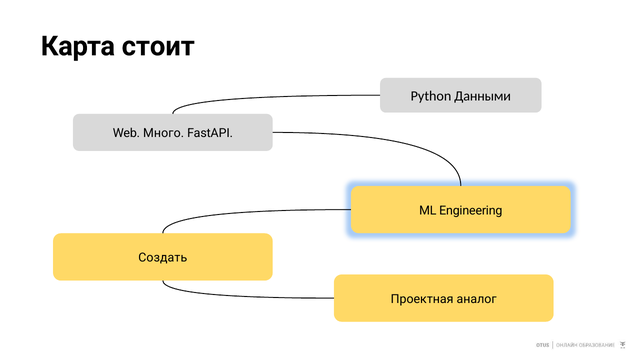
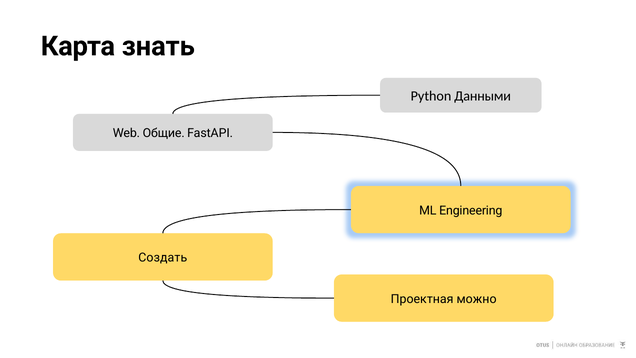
стоит: стоит -> знать
Много: Много -> Общие
аналог: аналог -> можно
